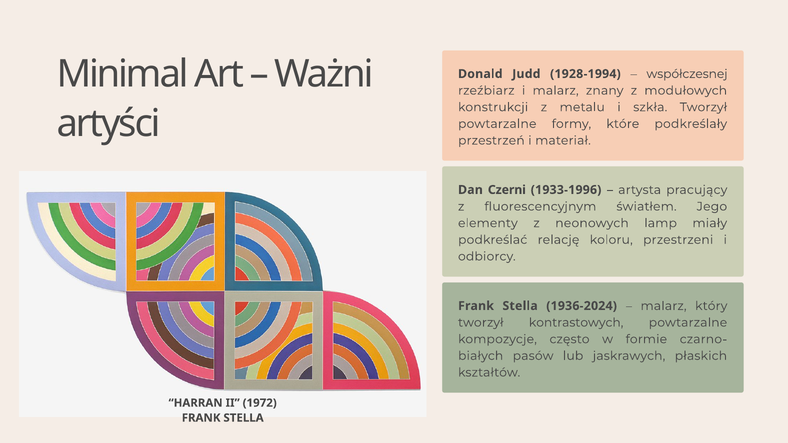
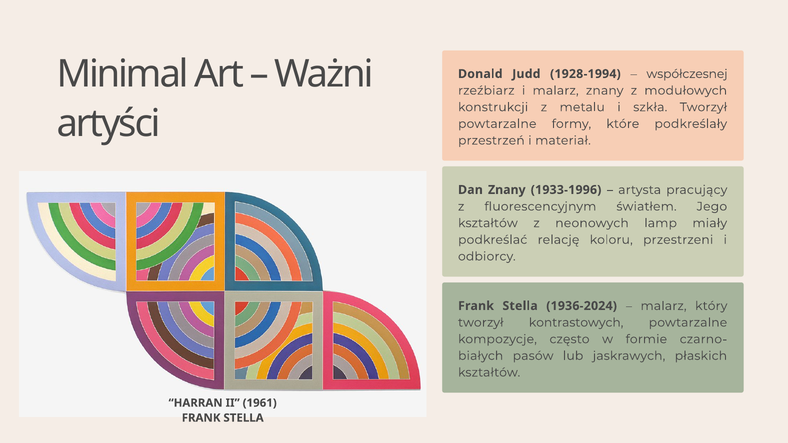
Dan Czerni: Czerni -> Znany
elementy at (488, 223): elementy -> kształtów
1972: 1972 -> 1961
